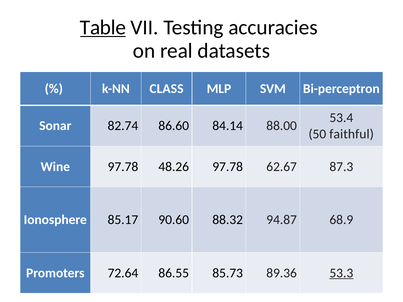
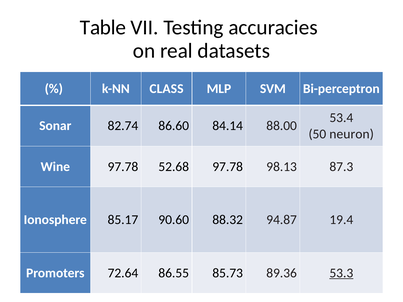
Table underline: present -> none
faithful: faithful -> neuron
48.26: 48.26 -> 52.68
62.67: 62.67 -> 98.13
68.9: 68.9 -> 19.4
